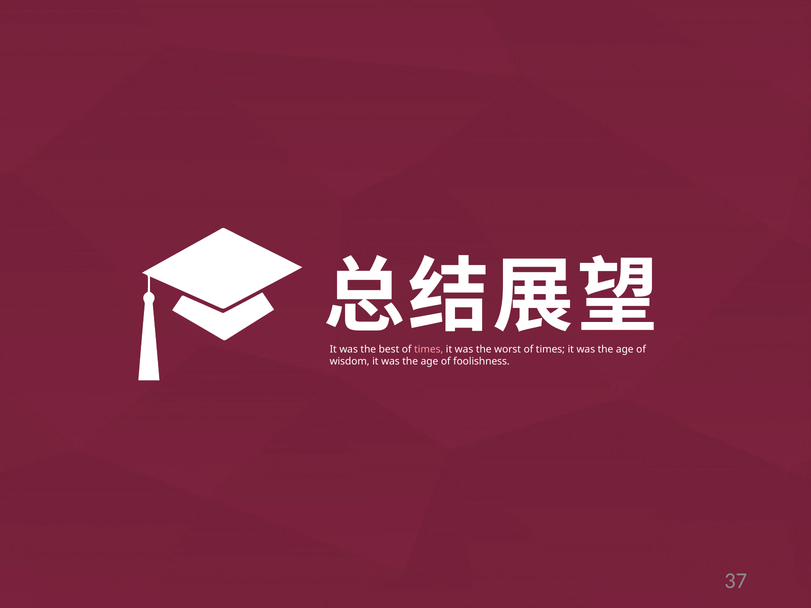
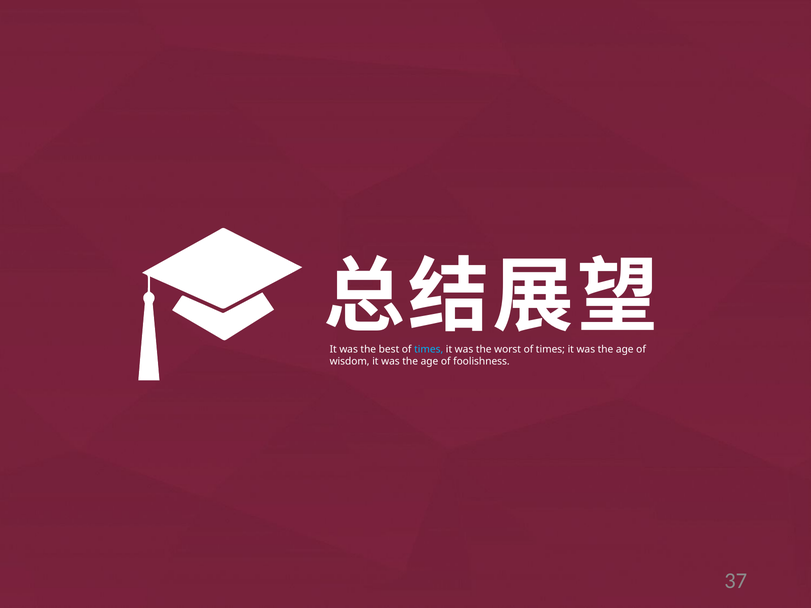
times at (429, 349) colour: pink -> light blue
